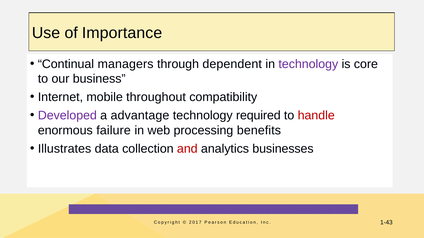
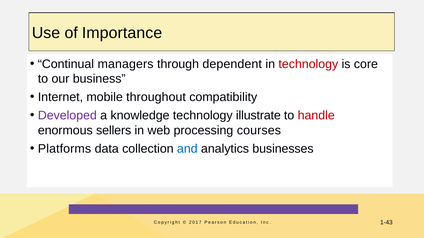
technology at (308, 64) colour: purple -> red
advantage: advantage -> knowledge
required: required -> illustrate
failure: failure -> sellers
benefits: benefits -> courses
Illustrates: Illustrates -> Platforms
and colour: red -> blue
